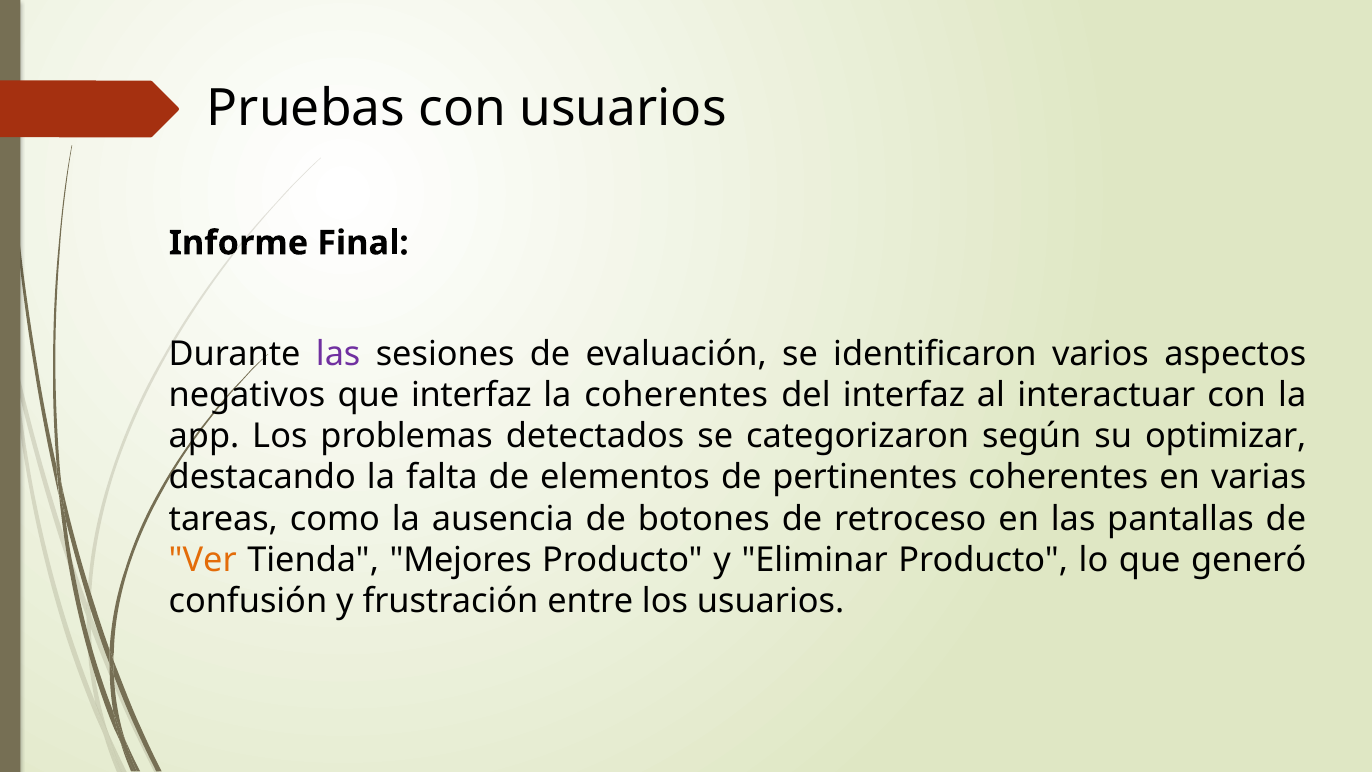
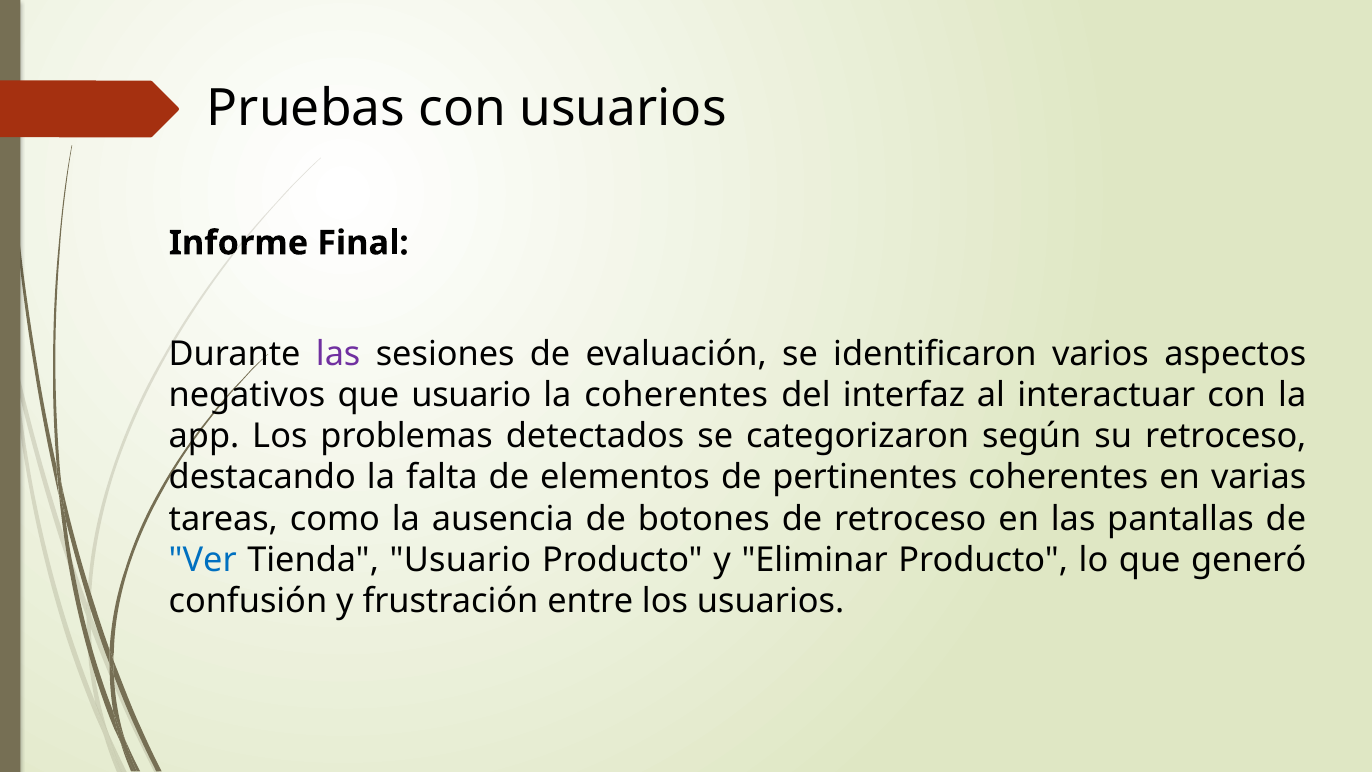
que interfaz: interfaz -> usuario
su optimizar: optimizar -> retroceso
Ver colour: orange -> blue
Tienda Mejores: Mejores -> Usuario
